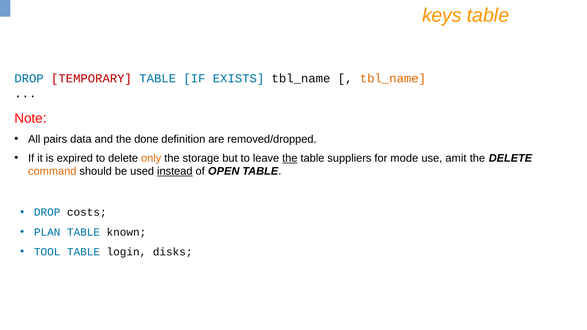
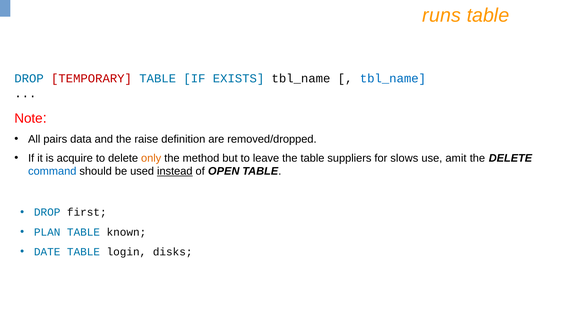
keys: keys -> runs
tbl_name at (393, 79) colour: orange -> blue
done: done -> raise
expired: expired -> acquire
storage: storage -> method
the at (290, 158) underline: present -> none
mode: mode -> slows
command colour: orange -> blue
costs: costs -> first
TOOL: TOOL -> DATE
